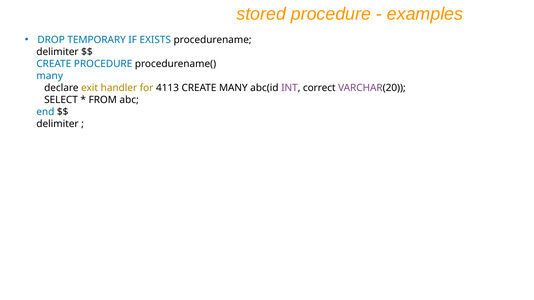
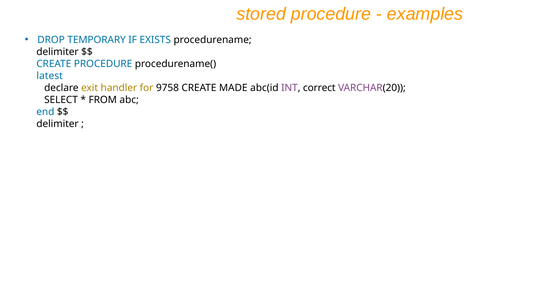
many at (50, 76): many -> latest
4113: 4113 -> 9758
CREATE MANY: MANY -> MADE
